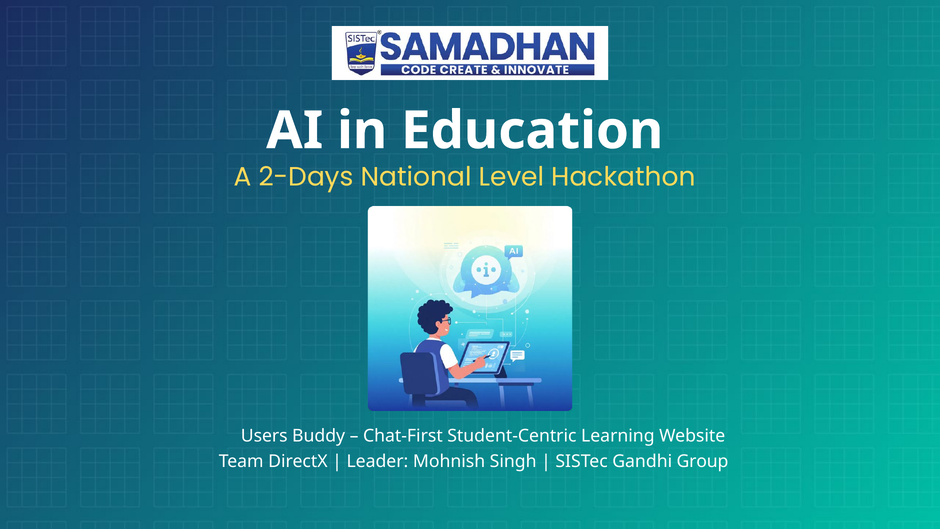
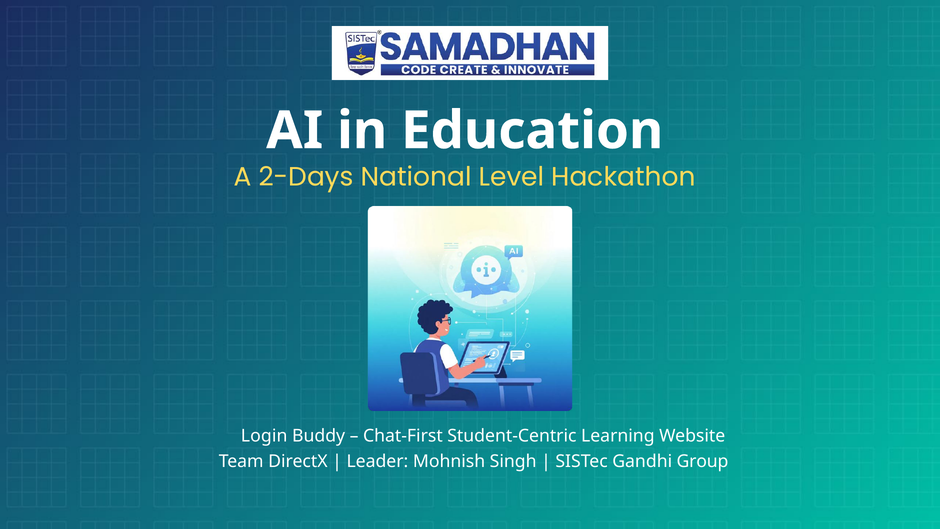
Users: Users -> Login
